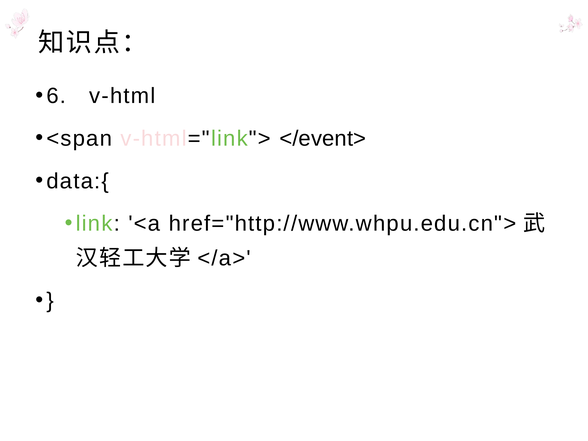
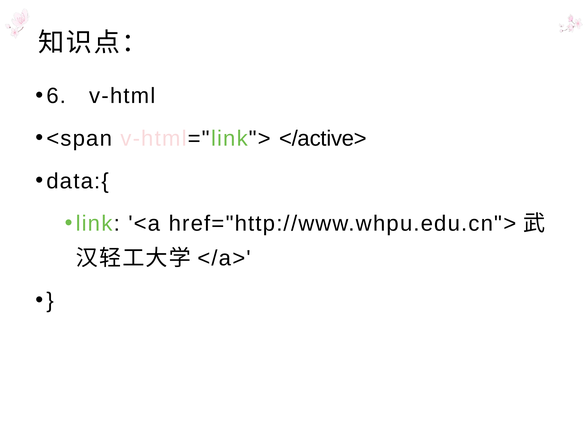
</event>: </event> -> </active>
